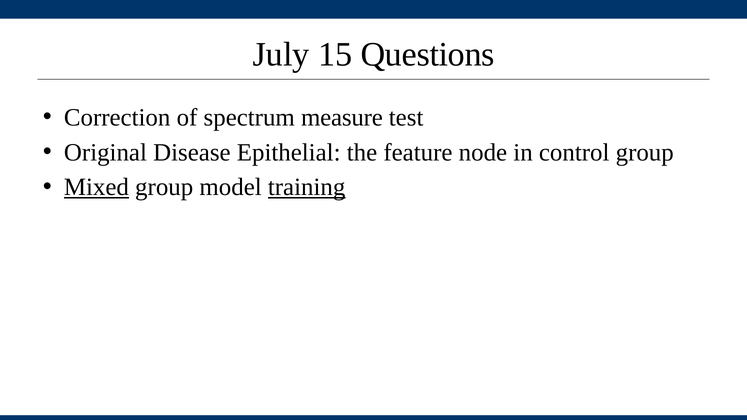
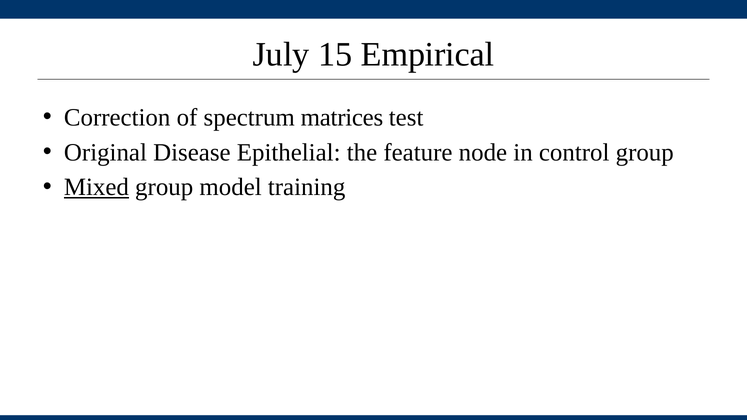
Questions: Questions -> Empirical
measure: measure -> matrices
training underline: present -> none
